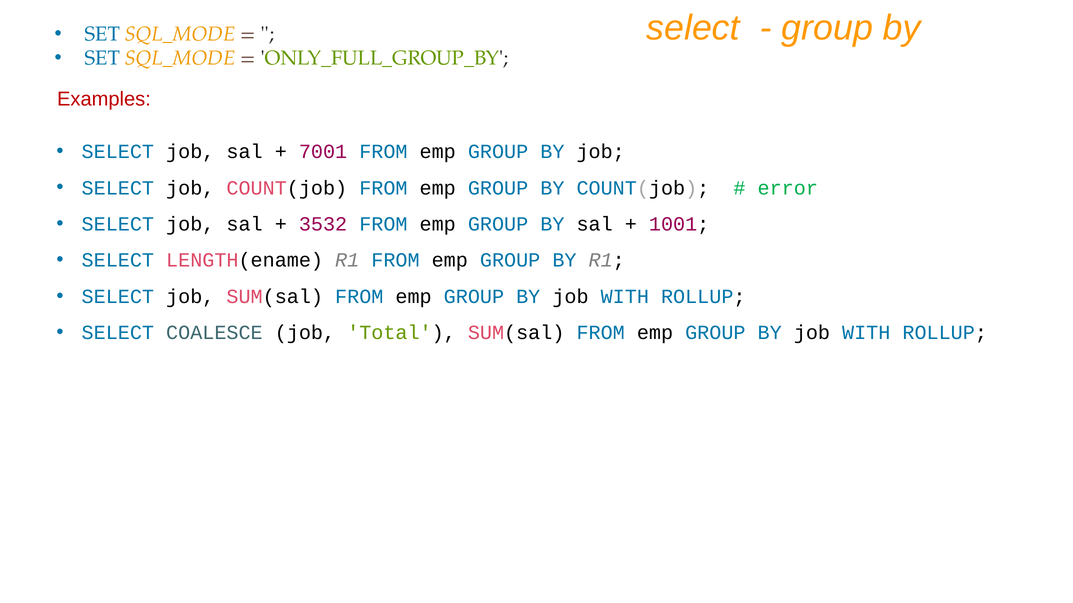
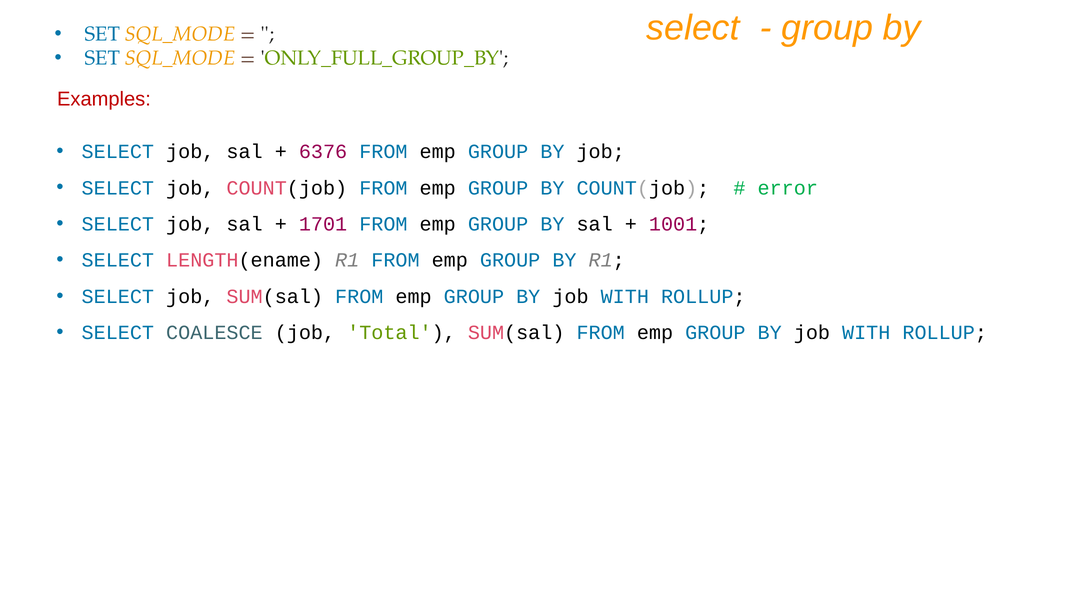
7001: 7001 -> 6376
3532: 3532 -> 1701
